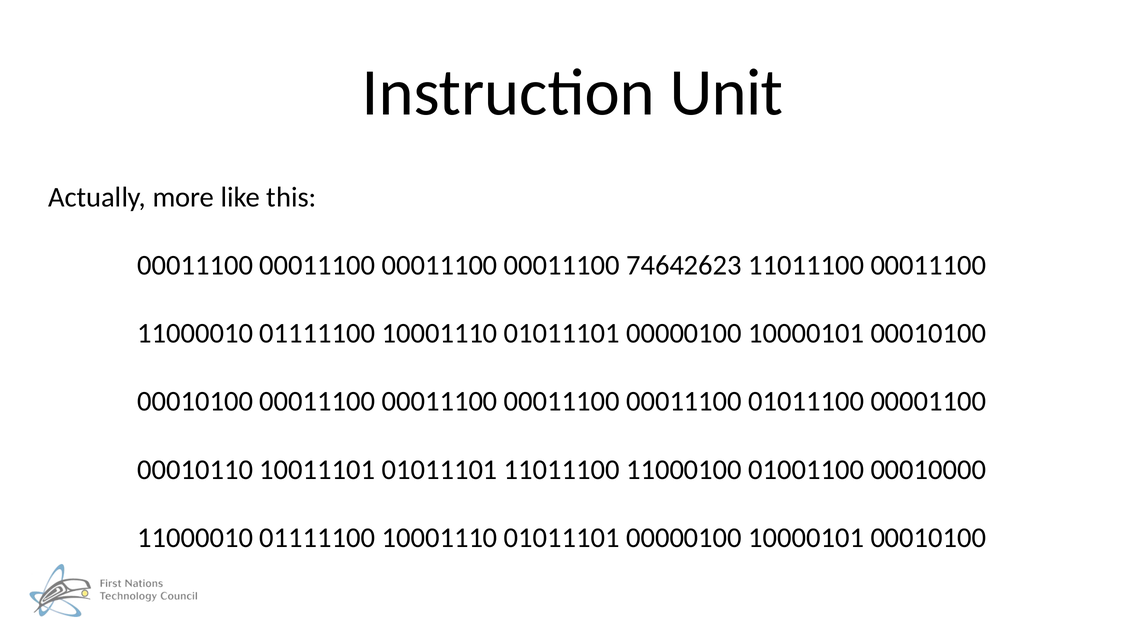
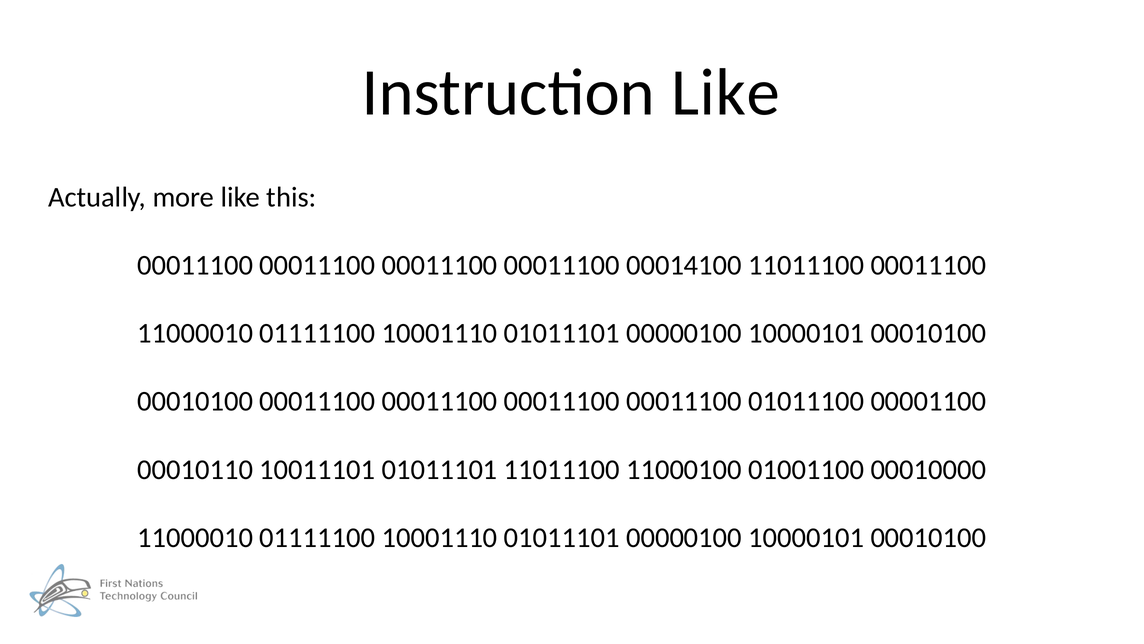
Instruction Unit: Unit -> Like
74642623: 74642623 -> 00014100
